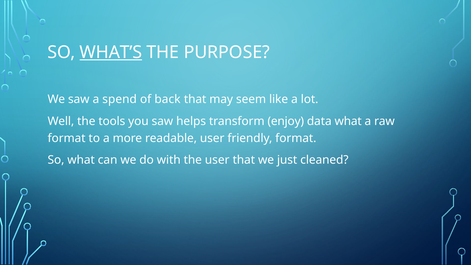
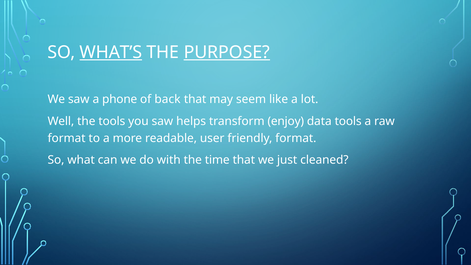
PURPOSE underline: none -> present
spend: spend -> phone
data what: what -> tools
the user: user -> time
